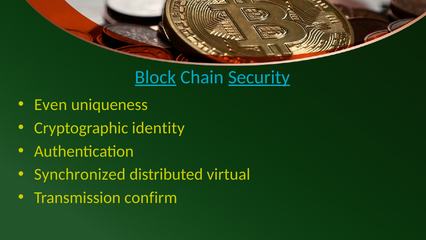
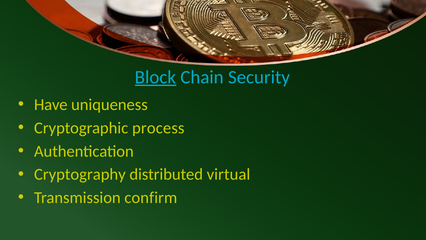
Security underline: present -> none
Even: Even -> Have
identity: identity -> process
Synchronized: Synchronized -> Cryptography
